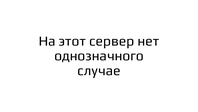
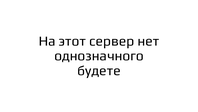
случае: случае -> будете
